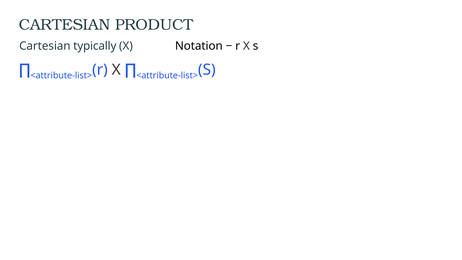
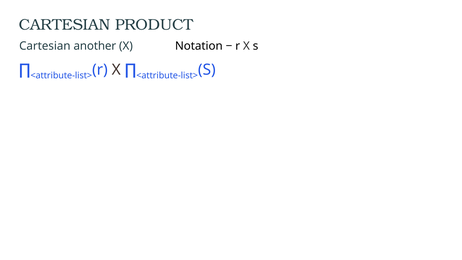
typically: typically -> another
